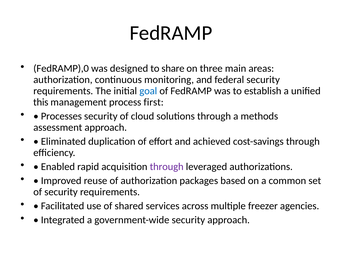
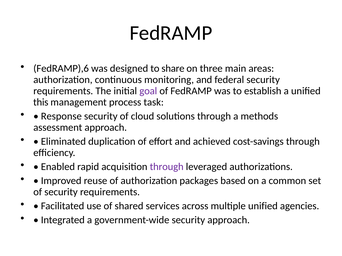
FedRAMP),0: FedRAMP),0 -> FedRAMP),6
goal colour: blue -> purple
first: first -> task
Processes: Processes -> Response
multiple freezer: freezer -> unified
